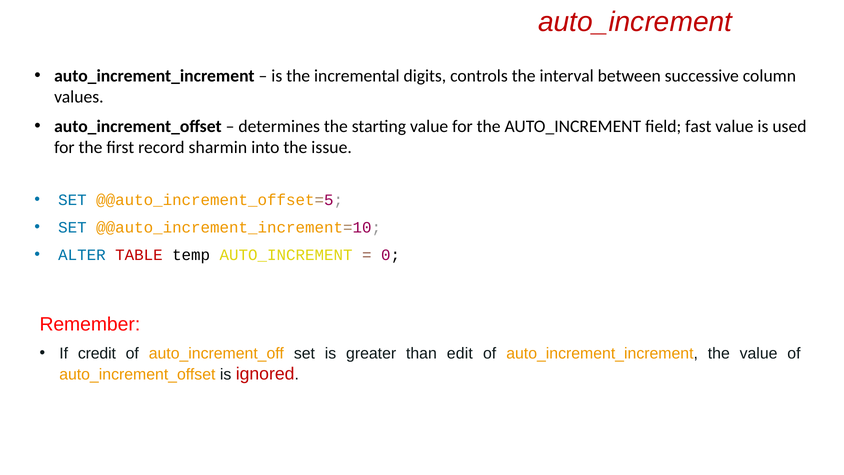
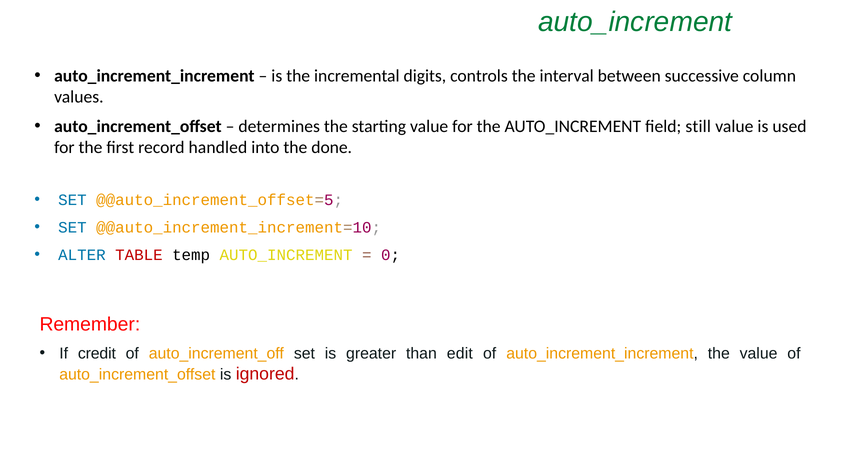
auto_increment at (635, 22) colour: red -> green
fast: fast -> still
sharmin: sharmin -> handled
issue: issue -> done
